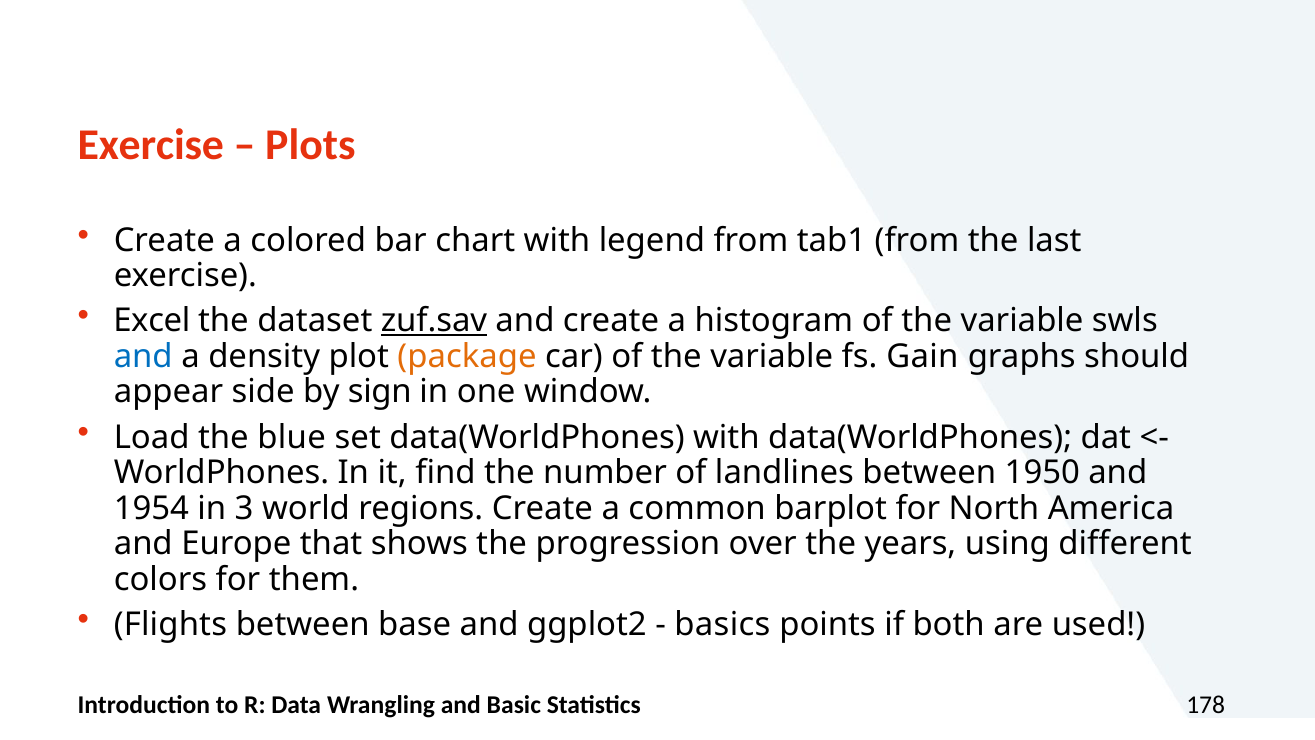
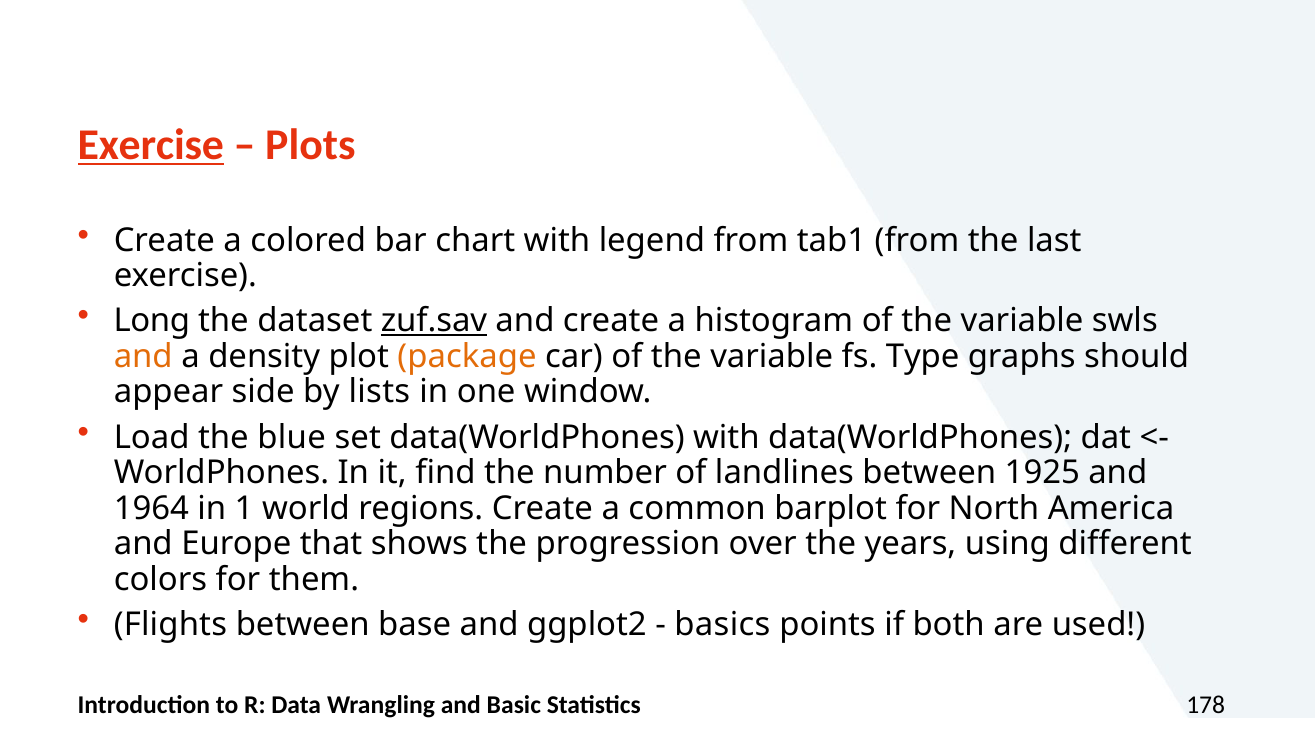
Exercise at (151, 145) underline: none -> present
Excel: Excel -> Long
and at (143, 356) colour: blue -> orange
Gain: Gain -> Type
sign: sign -> lists
1950: 1950 -> 1925
1954: 1954 -> 1964
3: 3 -> 1
